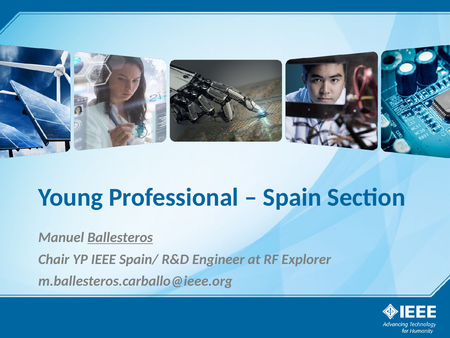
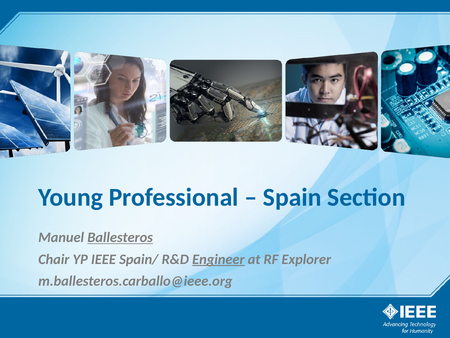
Engineer underline: none -> present
